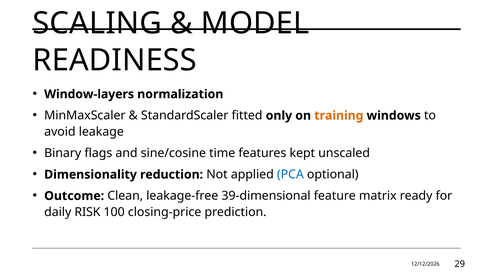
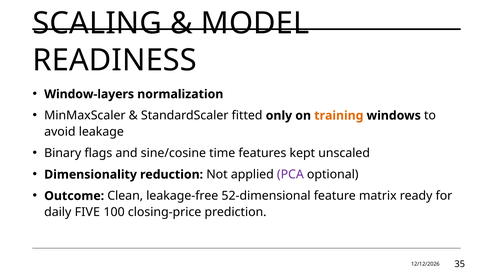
PCA colour: blue -> purple
39-dimensional: 39-dimensional -> 52-dimensional
RISK: RISK -> FIVE
29: 29 -> 35
